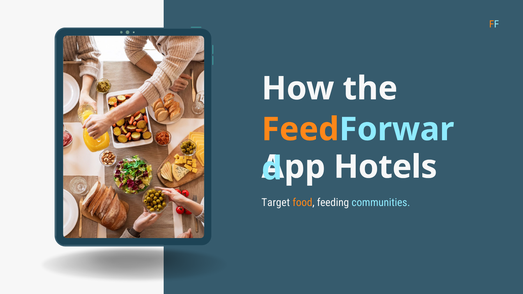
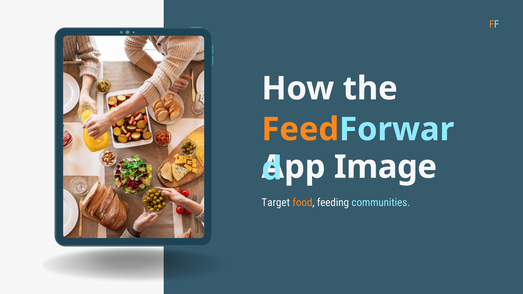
Hotels: Hotels -> Image
